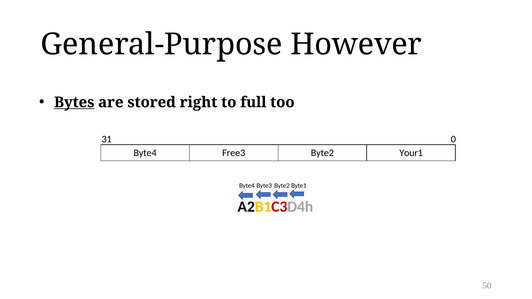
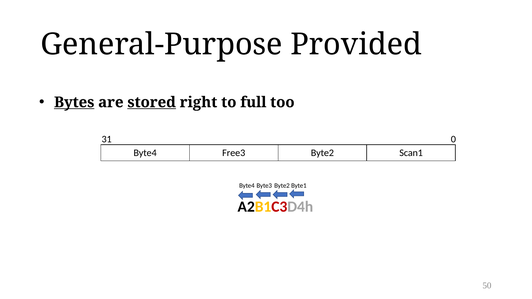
However: However -> Provided
stored underline: none -> present
Your1: Your1 -> Scan1
